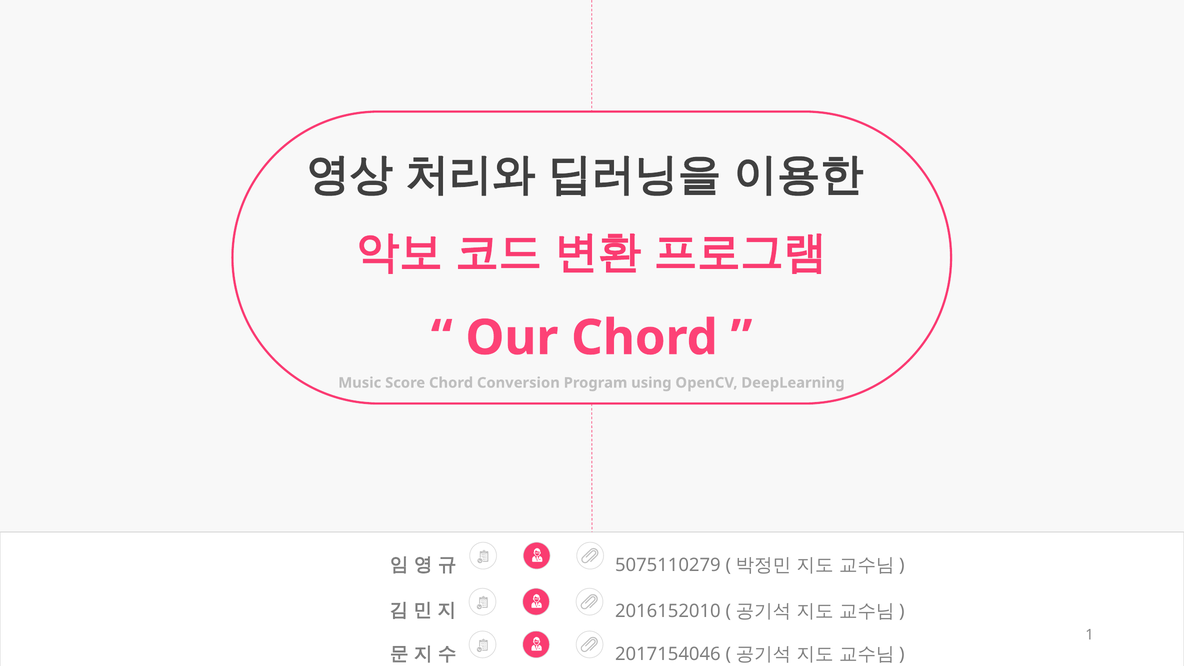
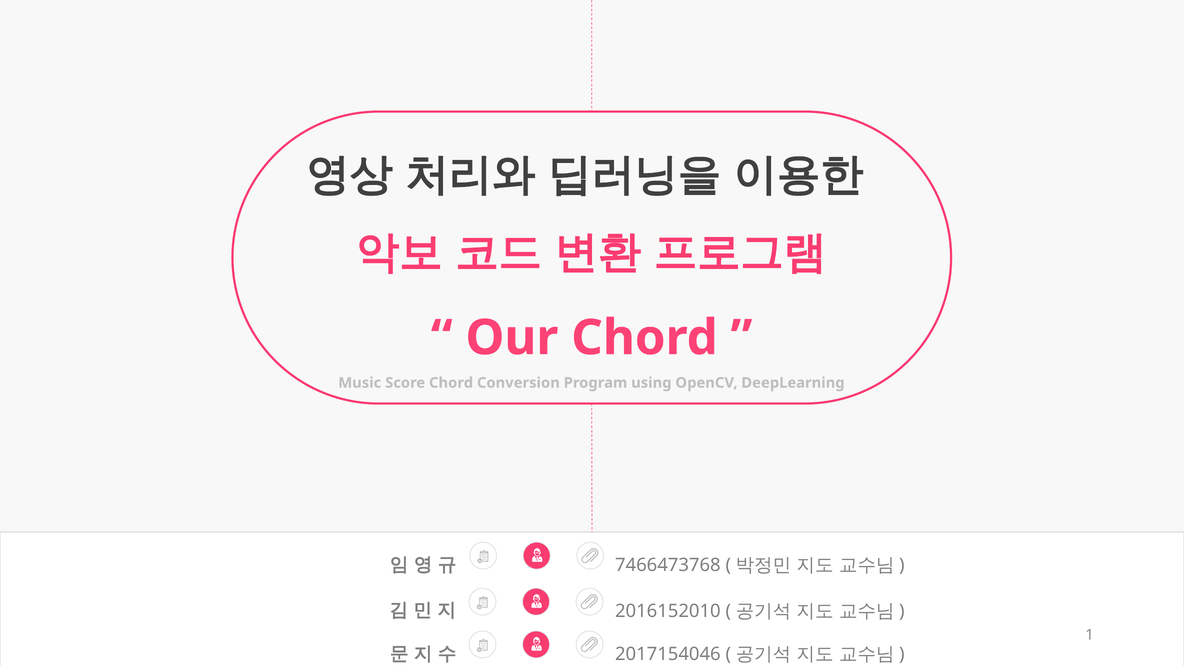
5075110279: 5075110279 -> 7466473768
